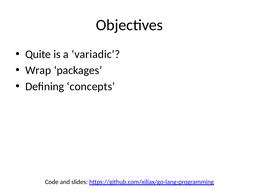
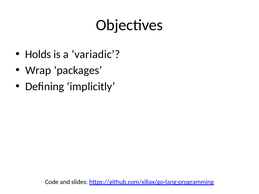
Quite: Quite -> Holds
concepts: concepts -> implicitly
